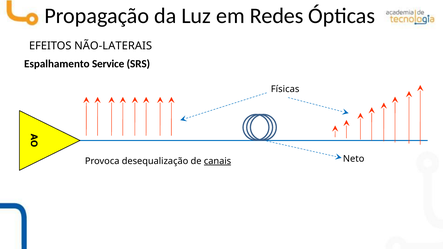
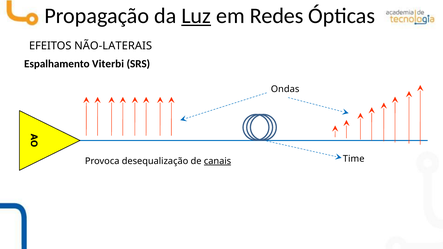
Luz underline: none -> present
Service: Service -> Viterbi
Físicas: Físicas -> Ondas
Neto: Neto -> Time
